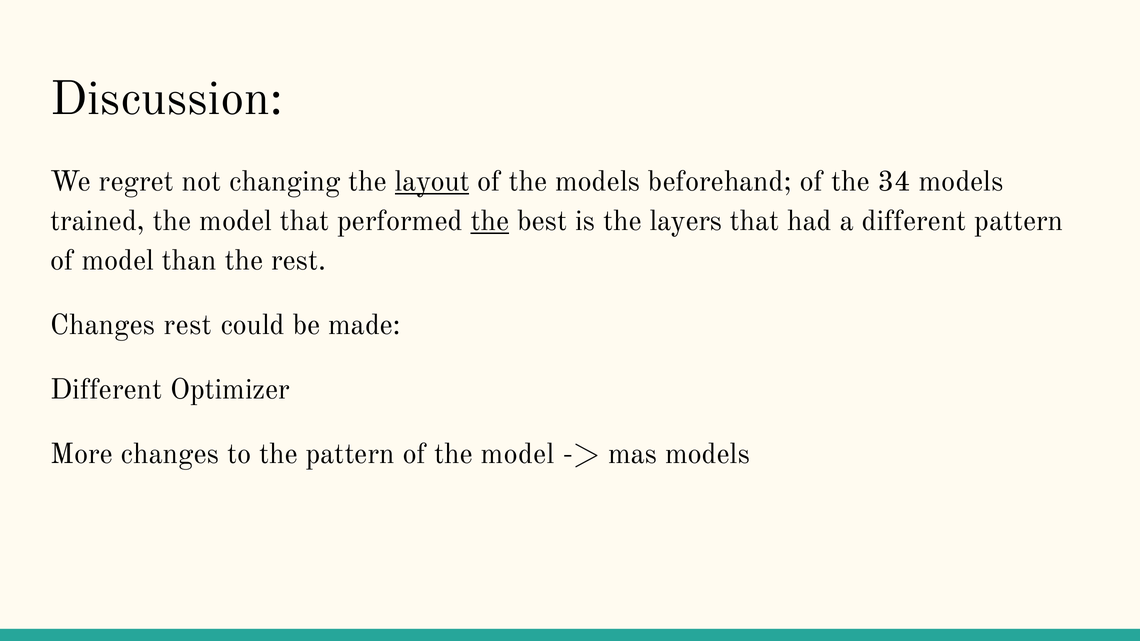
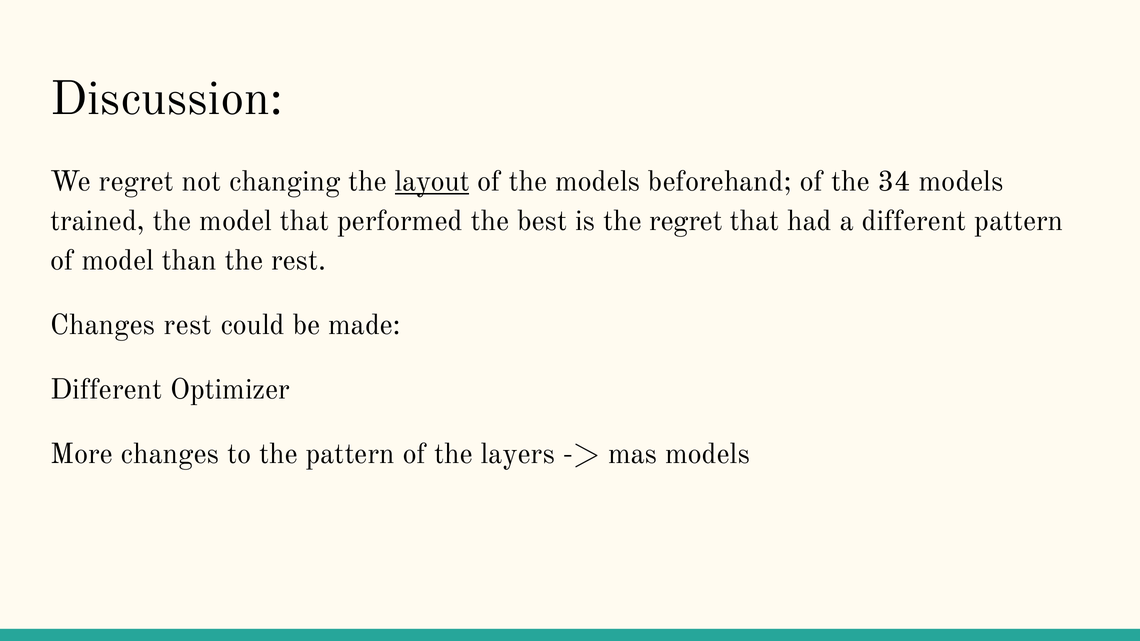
the at (490, 221) underline: present -> none
the layers: layers -> regret
of the model: model -> layers
